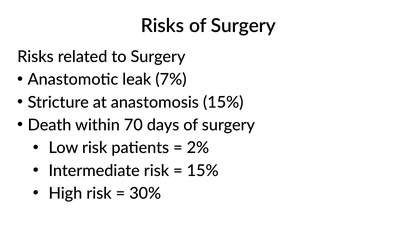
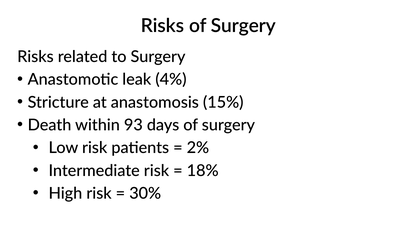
7%: 7% -> 4%
70: 70 -> 93
15% at (203, 171): 15% -> 18%
